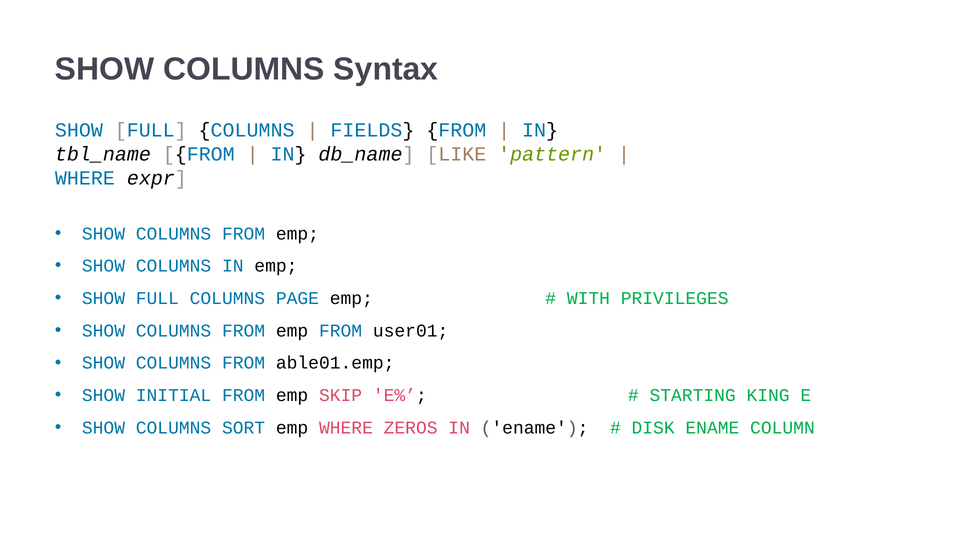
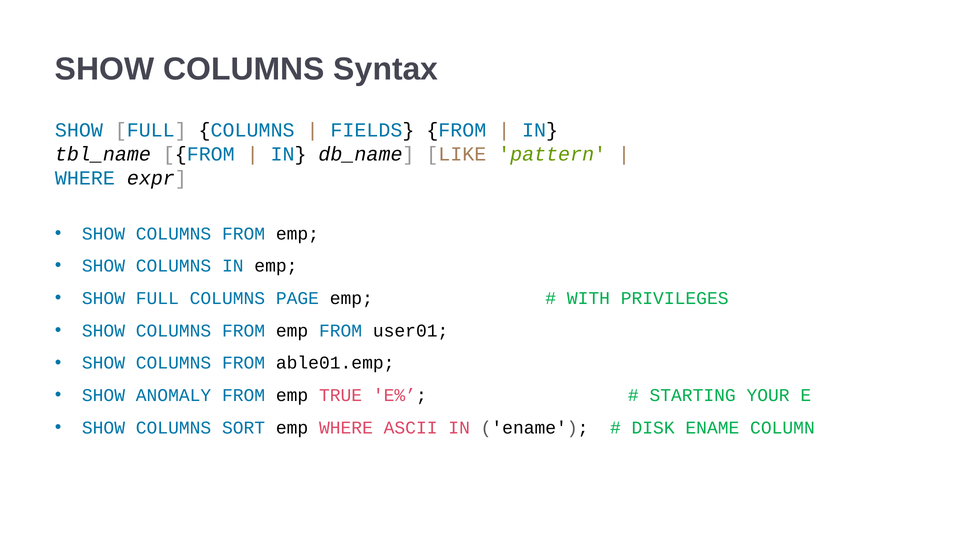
INITIAL: INITIAL -> ANOMALY
SKIP: SKIP -> TRUE
KING: KING -> YOUR
ZEROS: ZEROS -> ASCII
